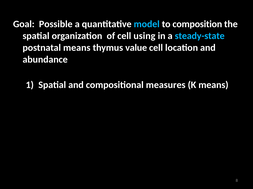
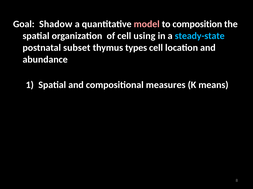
Possible: Possible -> Shadow
model colour: light blue -> pink
postnatal means: means -> subset
value: value -> types
